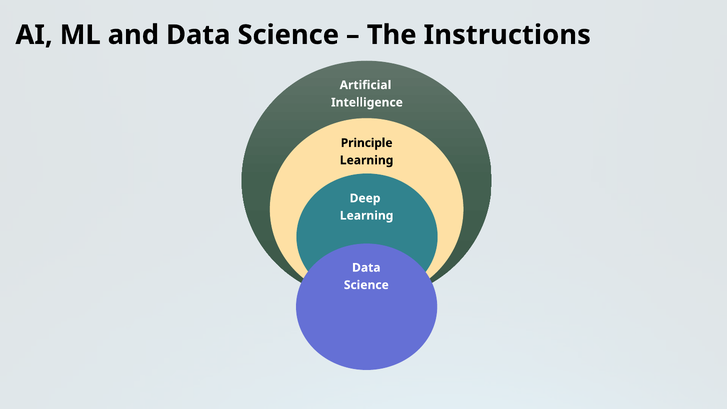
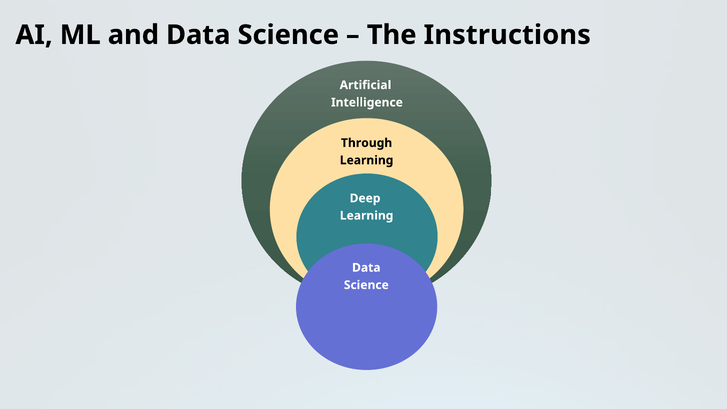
Principle: Principle -> Through
